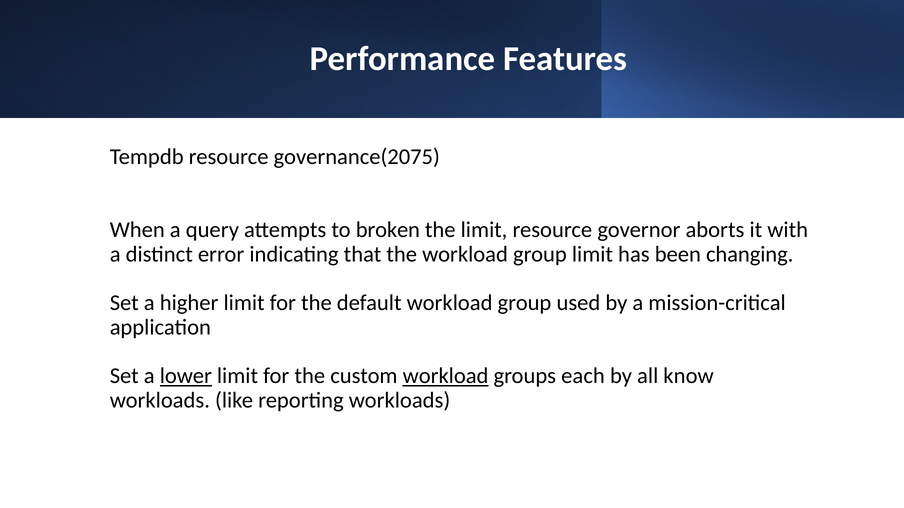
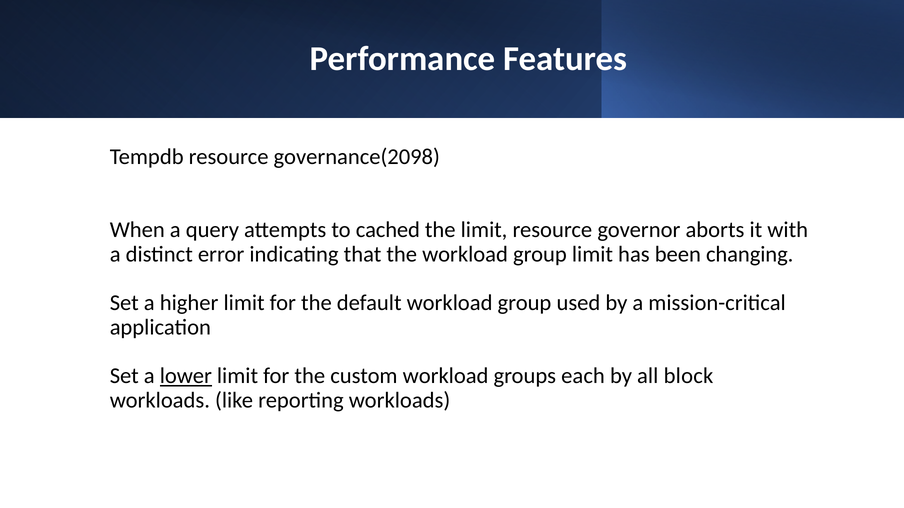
governance(2075: governance(2075 -> governance(2098
broken: broken -> cached
workload at (446, 376) underline: present -> none
know: know -> block
